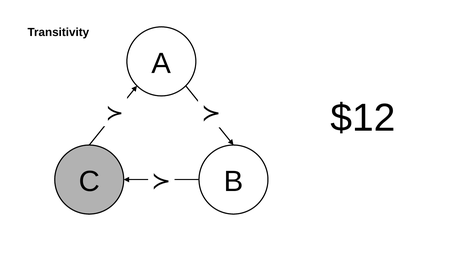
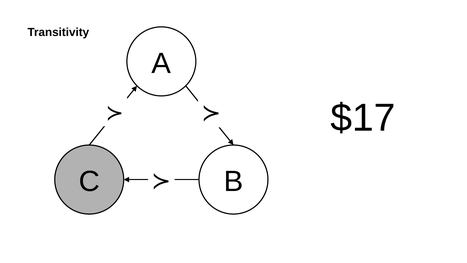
$12: $12 -> $17
